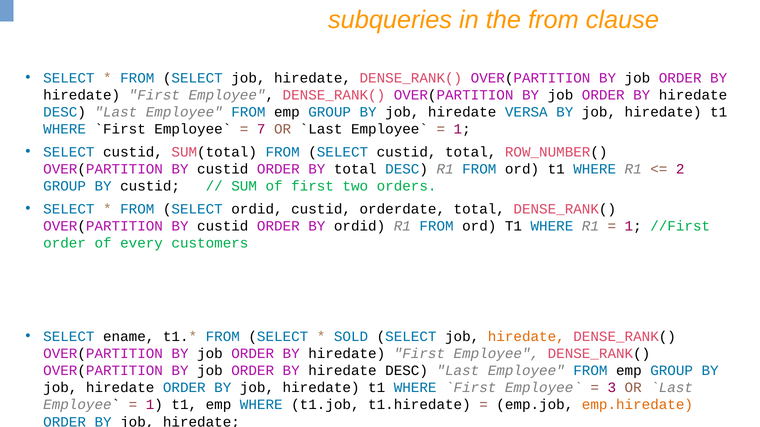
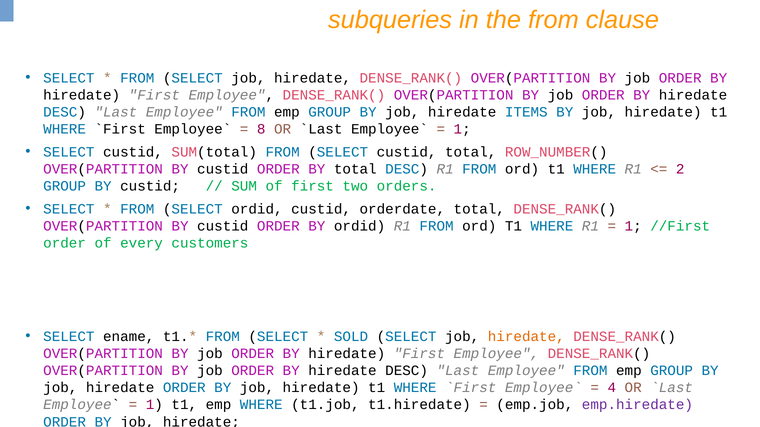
VERSA: VERSA -> ITEMS
7: 7 -> 8
3: 3 -> 4
emp.hiredate colour: orange -> purple
